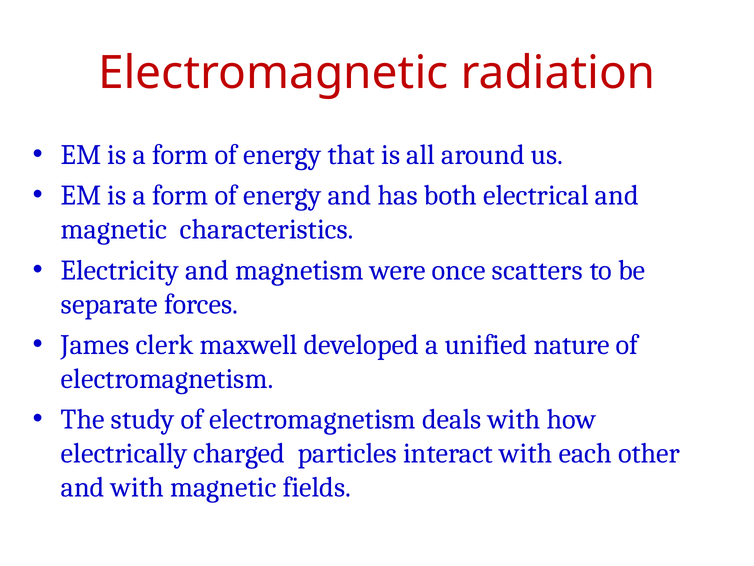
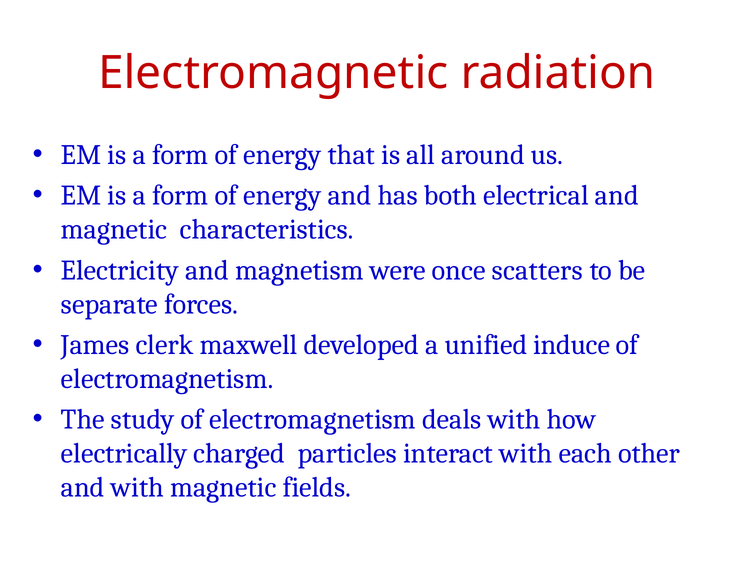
nature: nature -> induce
